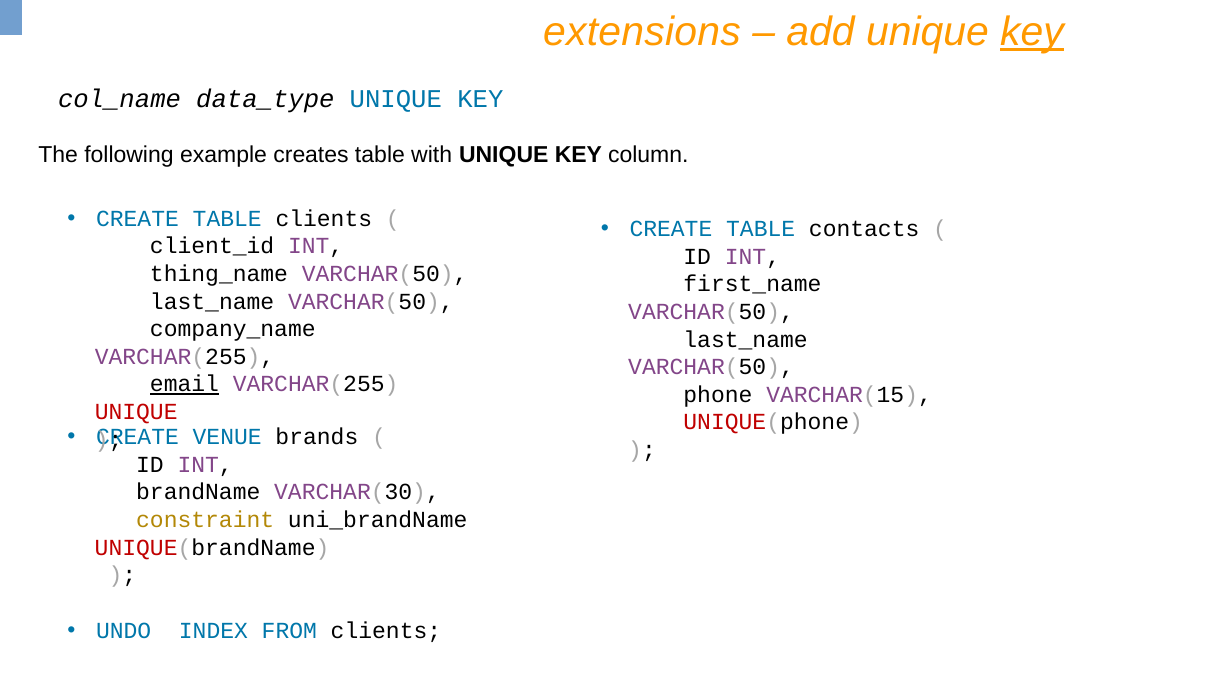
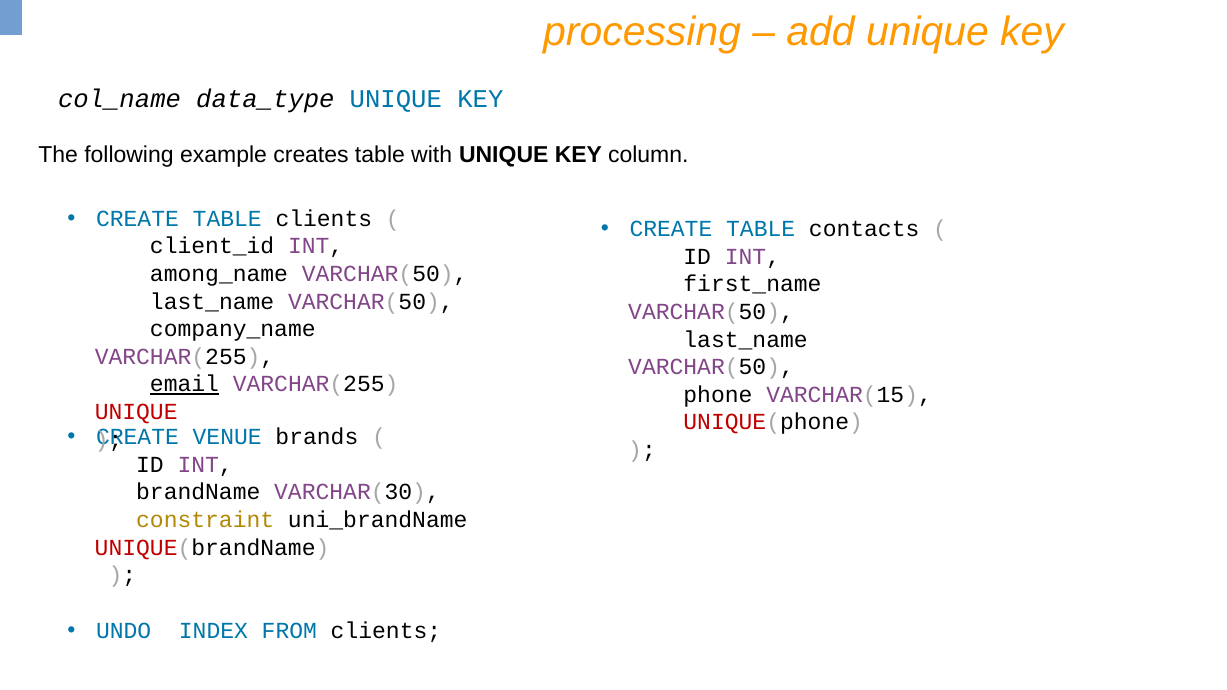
extensions: extensions -> processing
key at (1032, 32) underline: present -> none
thing_name: thing_name -> among_name
